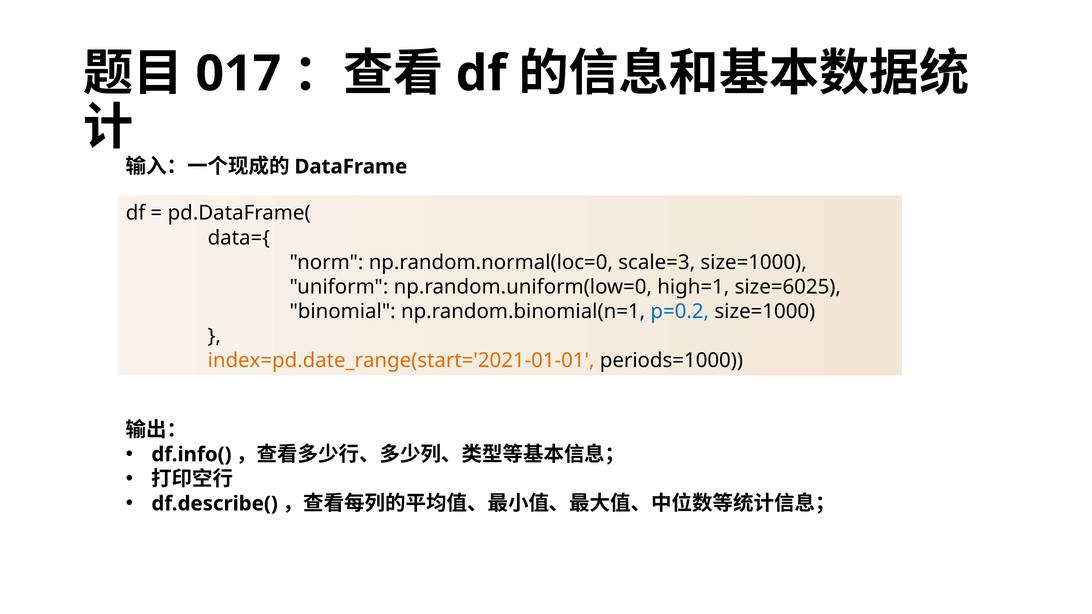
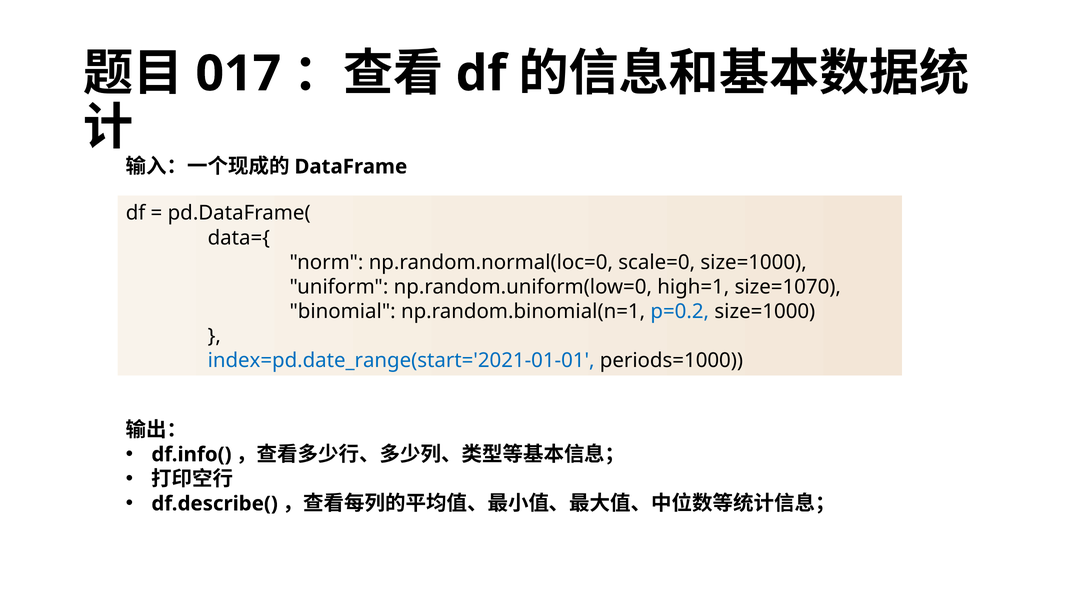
scale=3: scale=3 -> scale=0
size=6025: size=6025 -> size=1070
index=pd.date_range(start='2021-01-01 colour: orange -> blue
